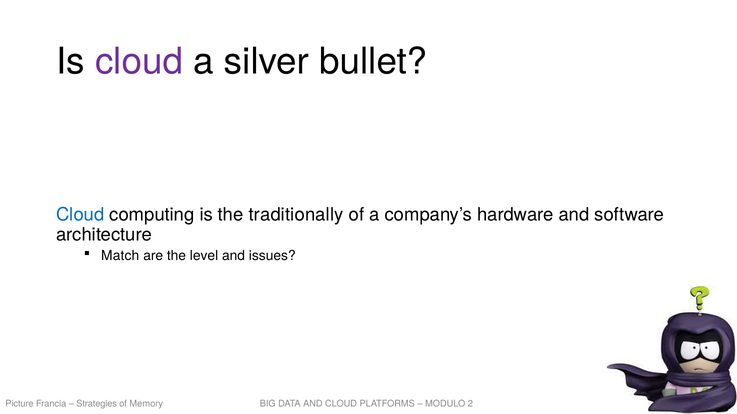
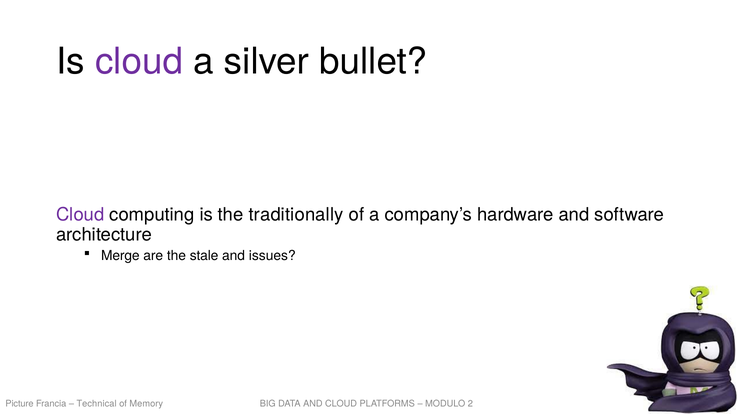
Cloud at (80, 215) colour: blue -> purple
Match: Match -> Merge
level: level -> stale
Strategies: Strategies -> Technical
